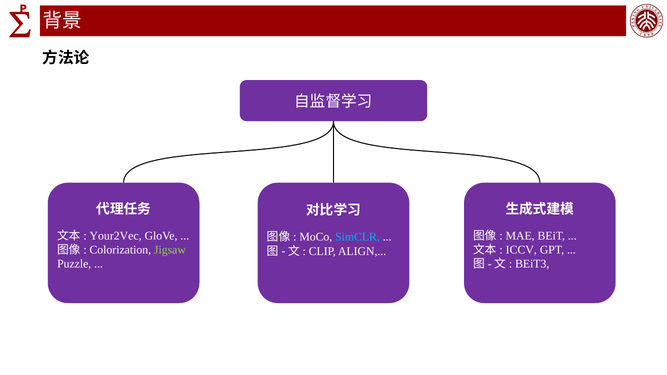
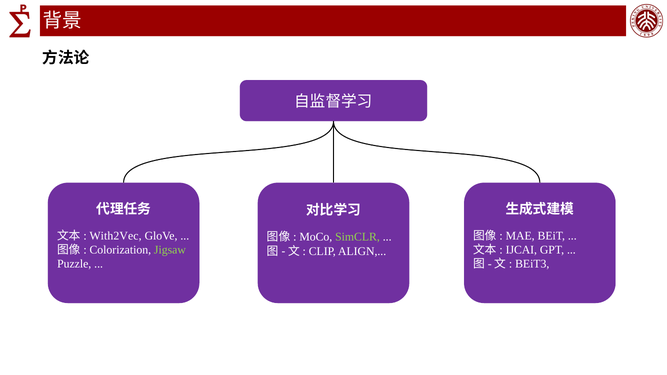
Your2Vec: Your2Vec -> With2Vec
SimCLR colour: light blue -> light green
ICCV: ICCV -> IJCAI
